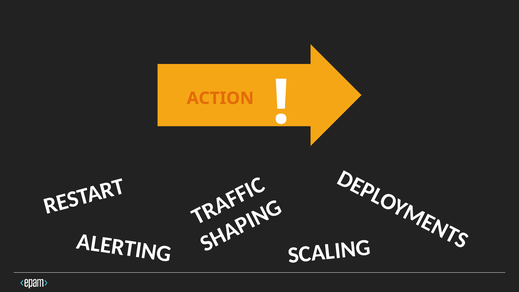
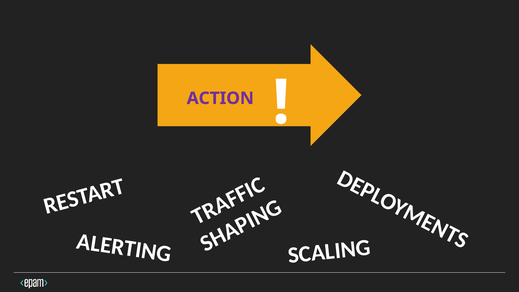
ACTION colour: orange -> purple
